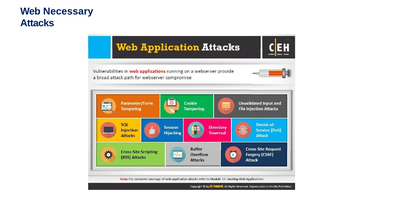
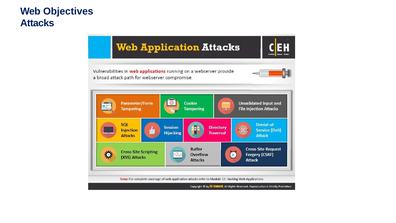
Necessary: Necessary -> Objectives
